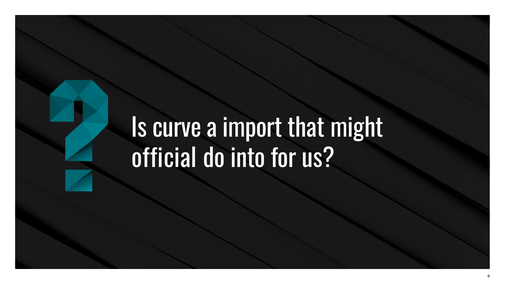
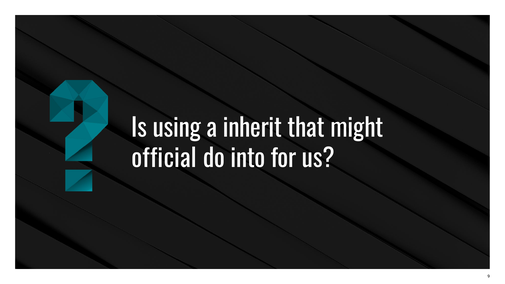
curve: curve -> using
import: import -> inherit
